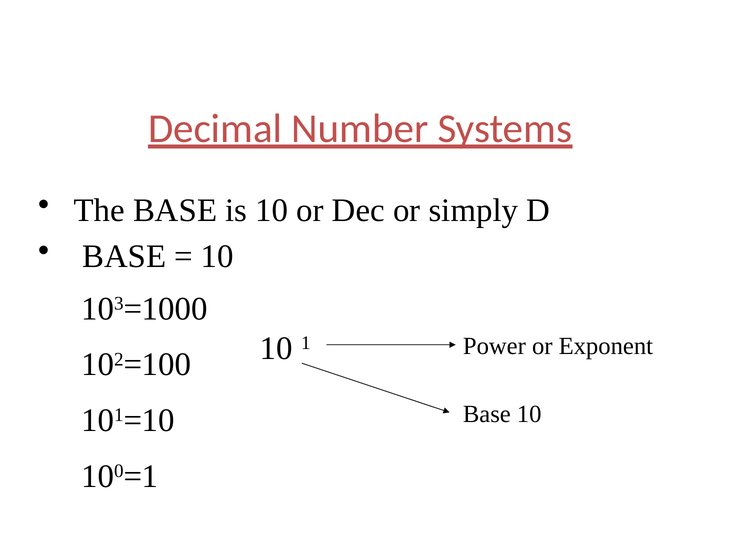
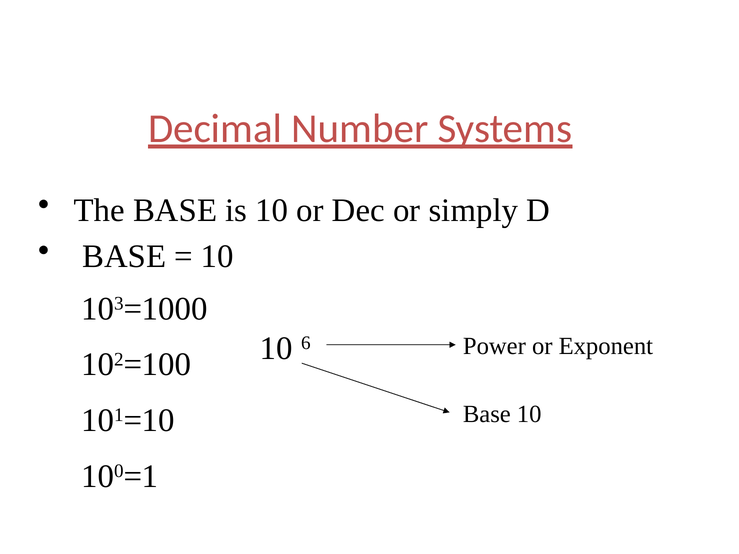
1: 1 -> 6
